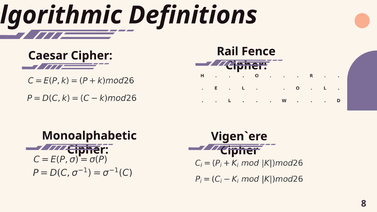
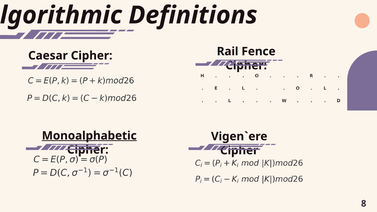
Monoalphabetic underline: none -> present
